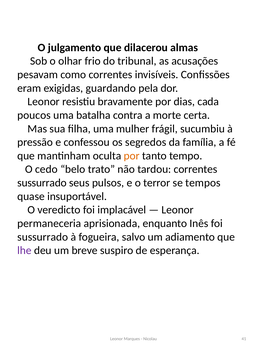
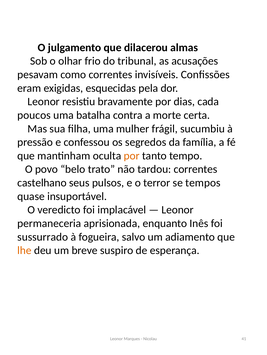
guardando: guardando -> esquecidas
cedo: cedo -> povo
sussurrado at (42, 183): sussurrado -> castelhano
lhe colour: purple -> orange
